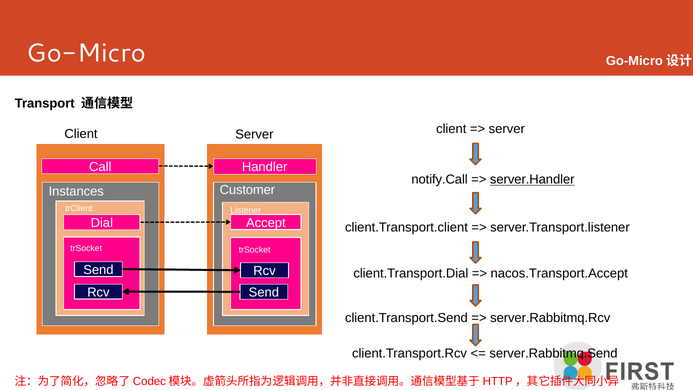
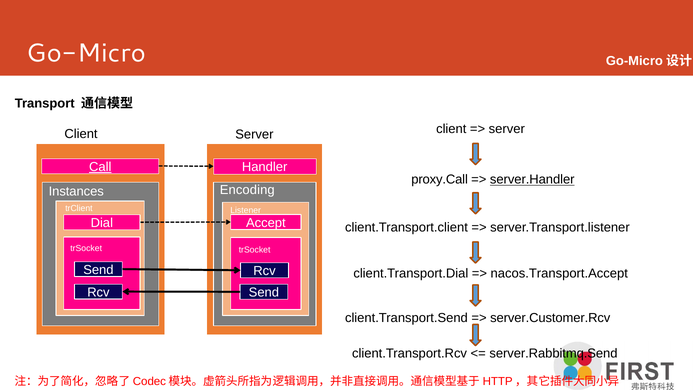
Call underline: none -> present
notify.Call: notify.Call -> proxy.Call
Customer: Customer -> Encoding
server.Rabbitmq.Rcv: server.Rabbitmq.Rcv -> server.Customer.Rcv
